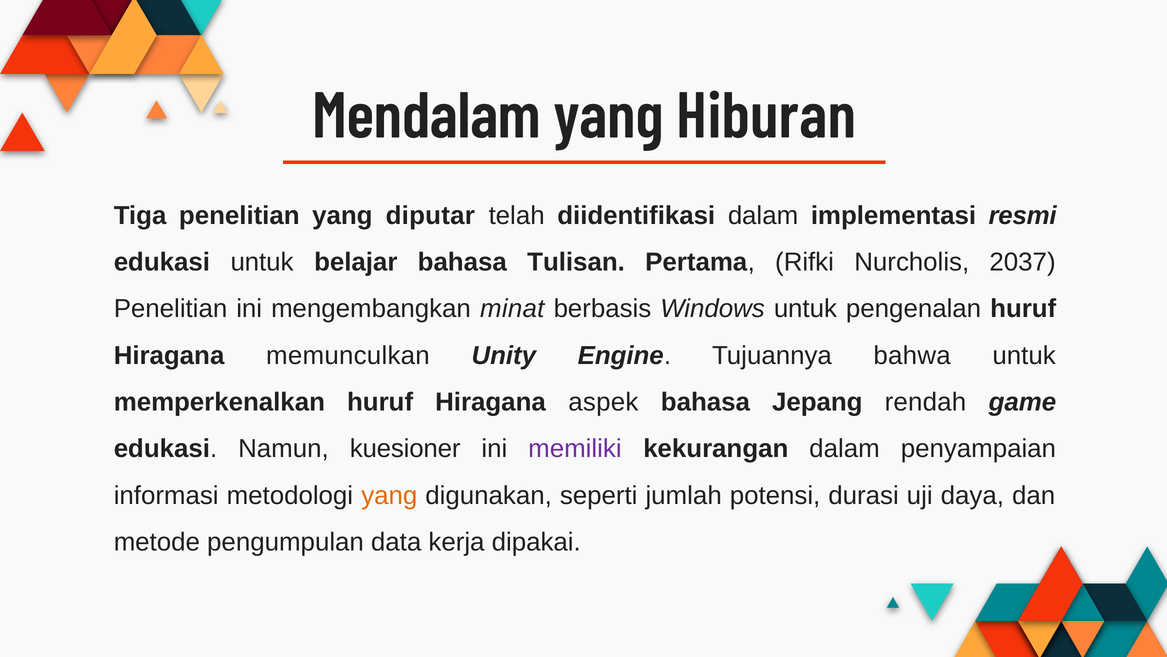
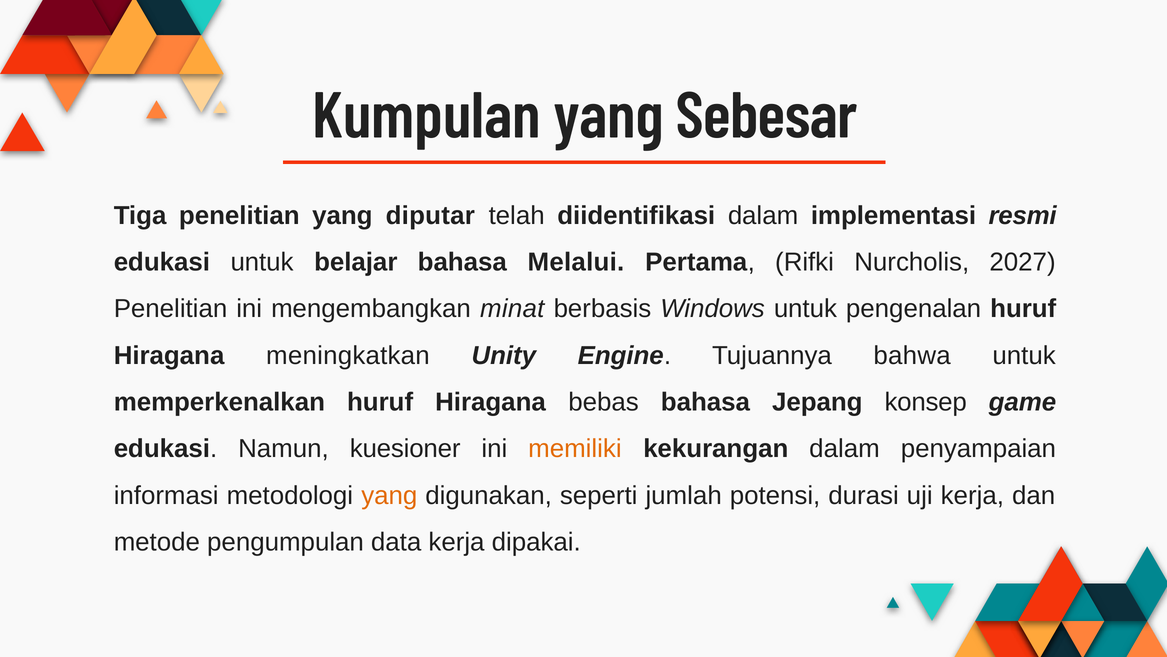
Mendalam: Mendalam -> Kumpulan
Hiburan: Hiburan -> Sebesar
Tulisan: Tulisan -> Melalui
2037: 2037 -> 2027
memunculkan: memunculkan -> meningkatkan
aspek: aspek -> bebas
rendah: rendah -> konsep
memiliki colour: purple -> orange
uji daya: daya -> kerja
